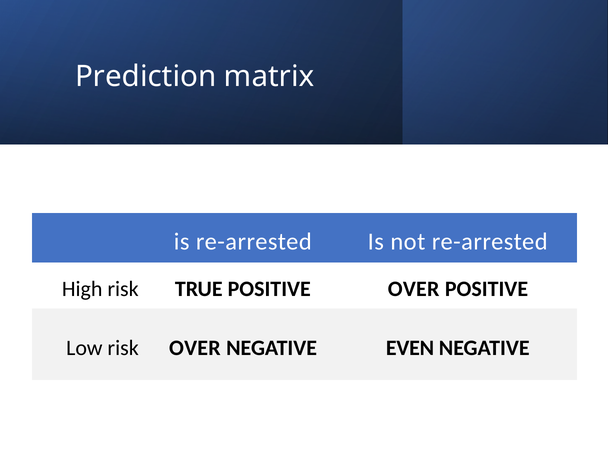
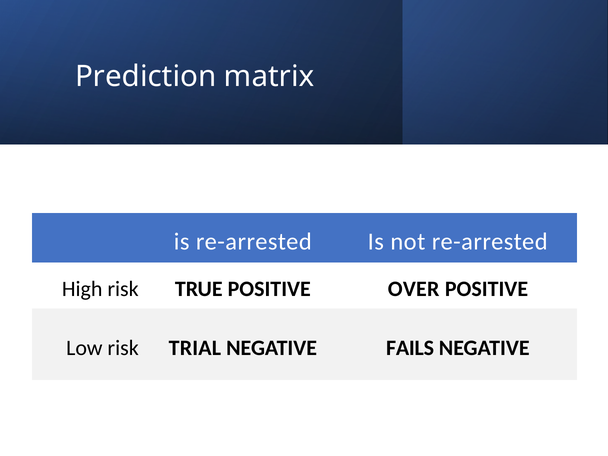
risk OVER: OVER -> TRIAL
EVEN: EVEN -> FAILS
